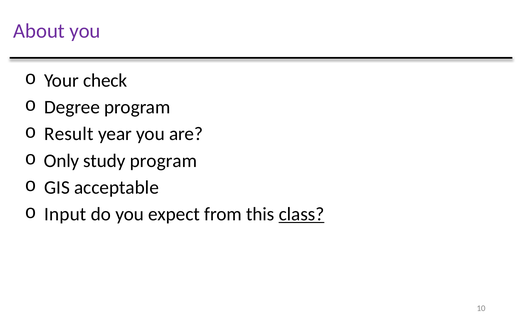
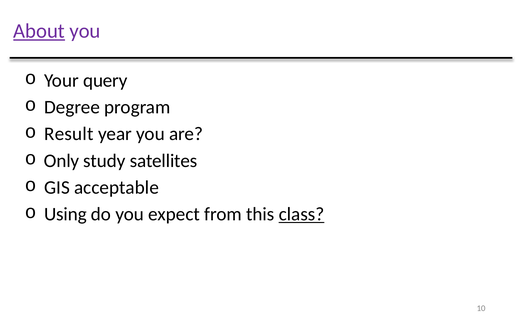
About underline: none -> present
check: check -> query
study program: program -> satellites
Input: Input -> Using
